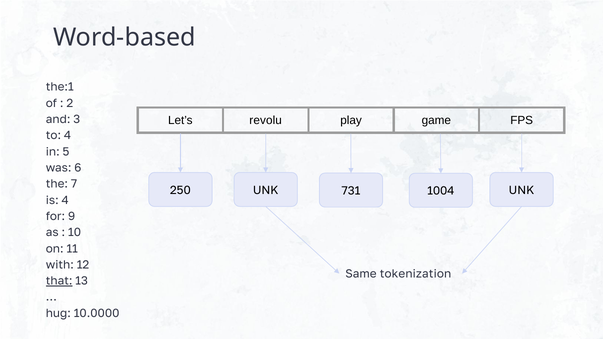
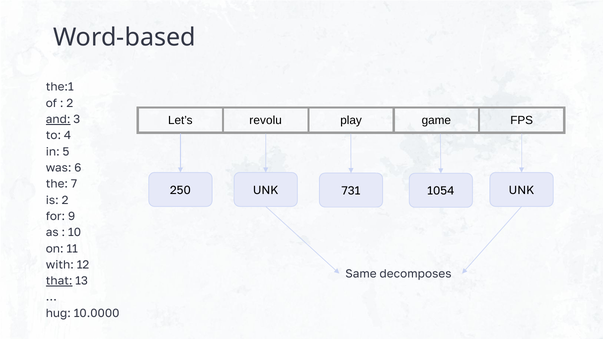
and underline: none -> present
1004: 1004 -> 1054
is 4: 4 -> 2
tokenization: tokenization -> decomposes
